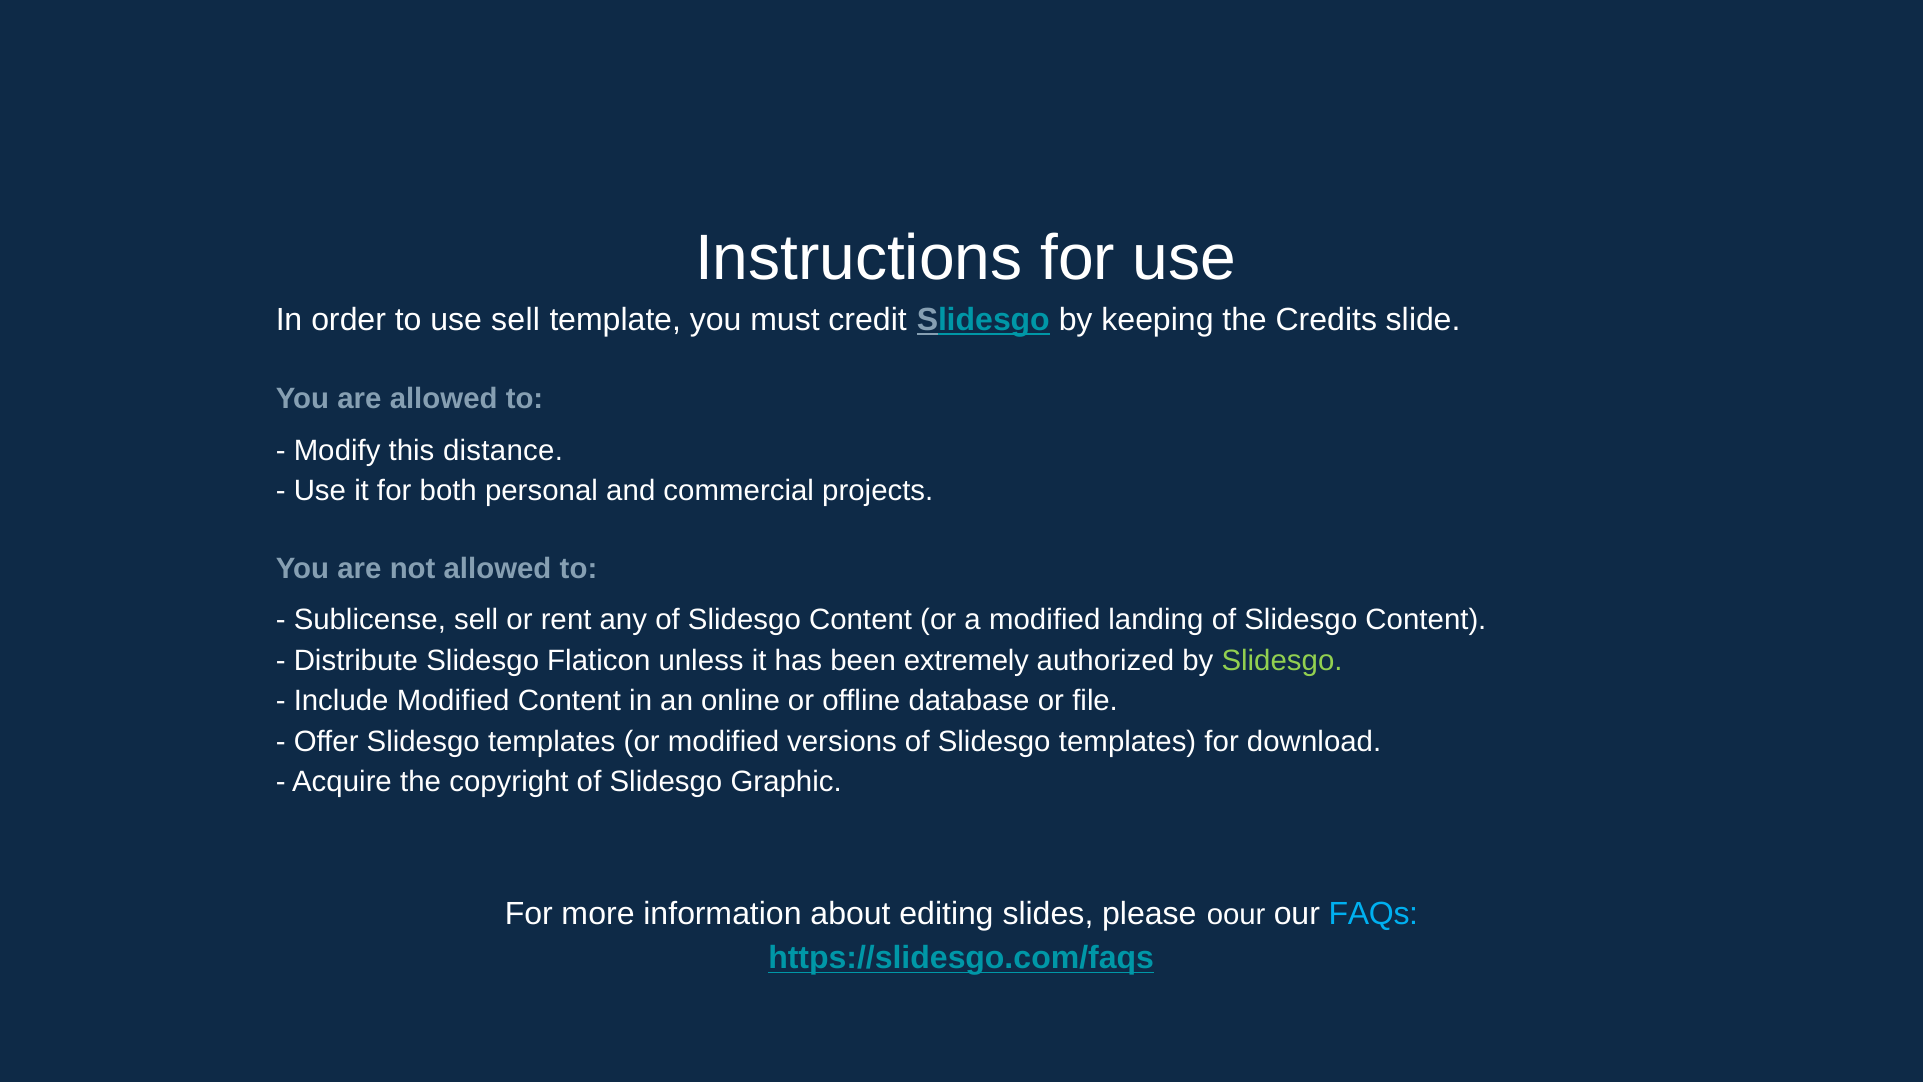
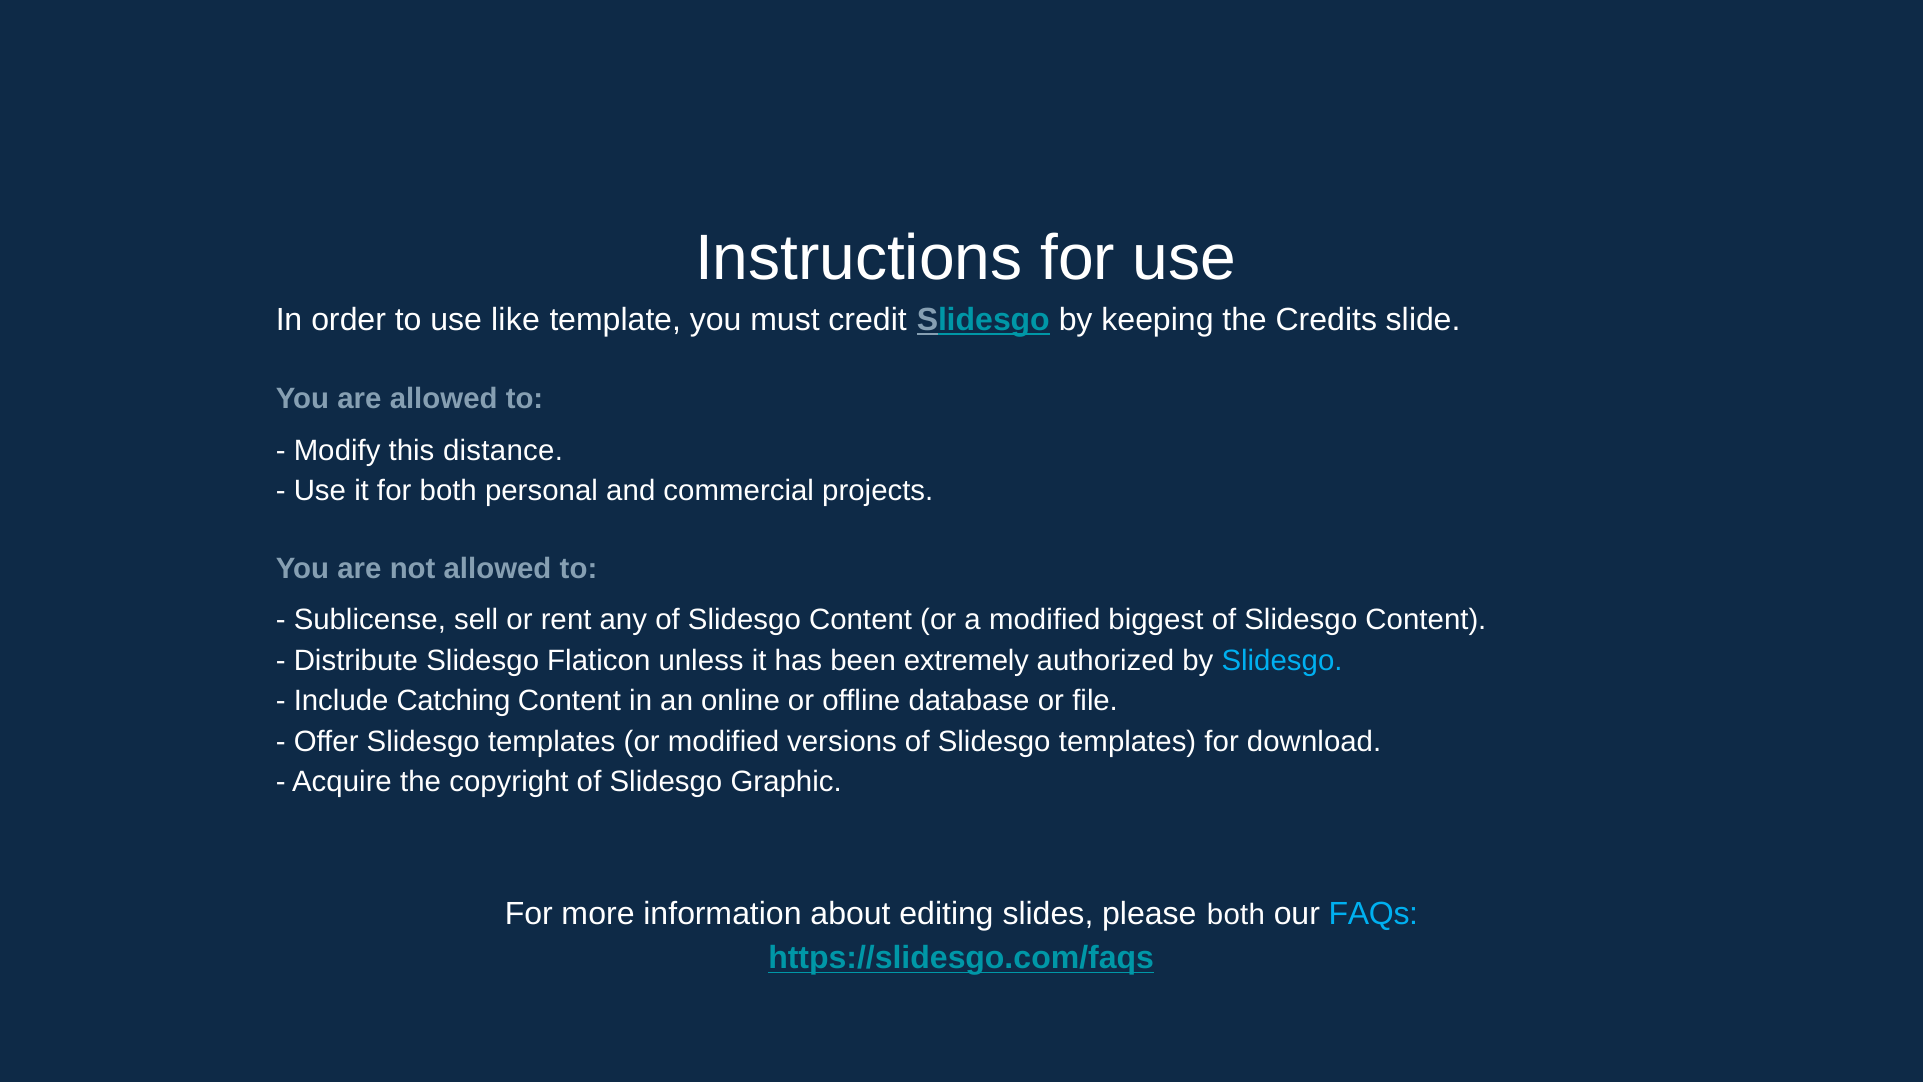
use sell: sell -> like
landing: landing -> biggest
Slidesgo at (1282, 660) colour: light green -> light blue
Include Modified: Modified -> Catching
please oour: oour -> both
